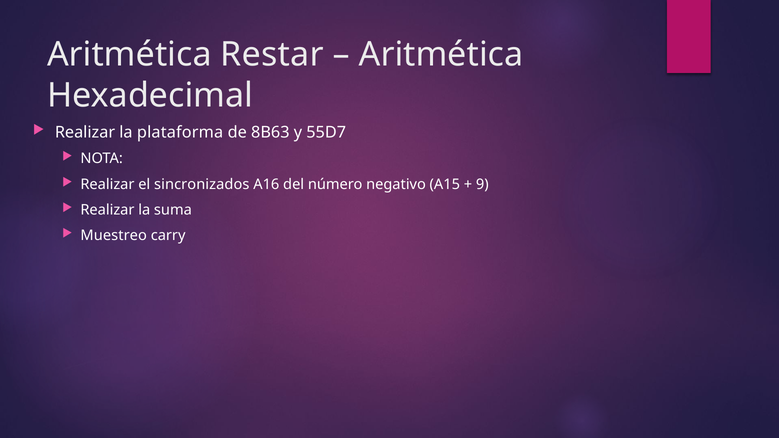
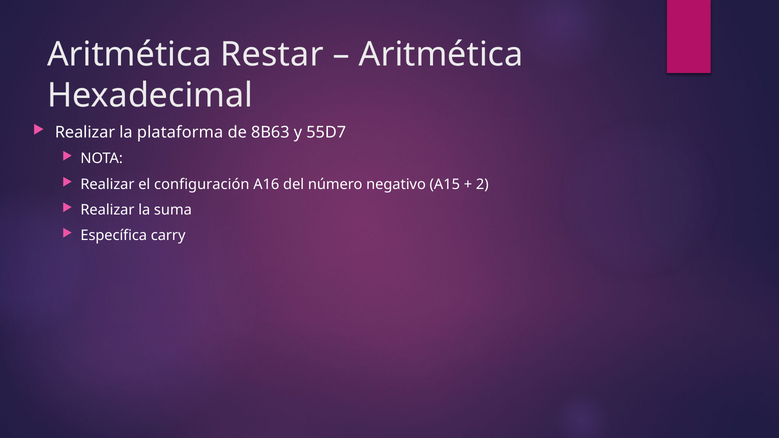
sincronizados: sincronizados -> configuración
9: 9 -> 2
Muestreo: Muestreo -> Específica
